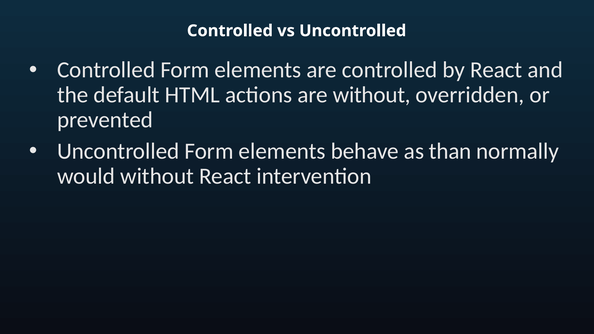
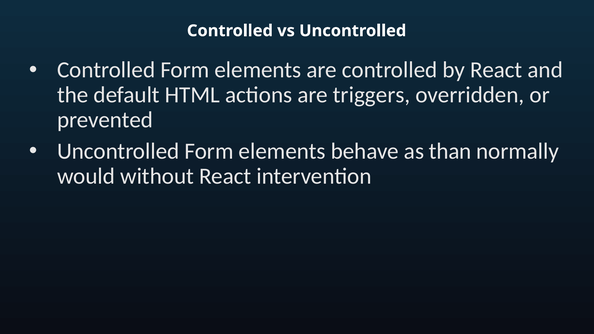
are without: without -> triggers
